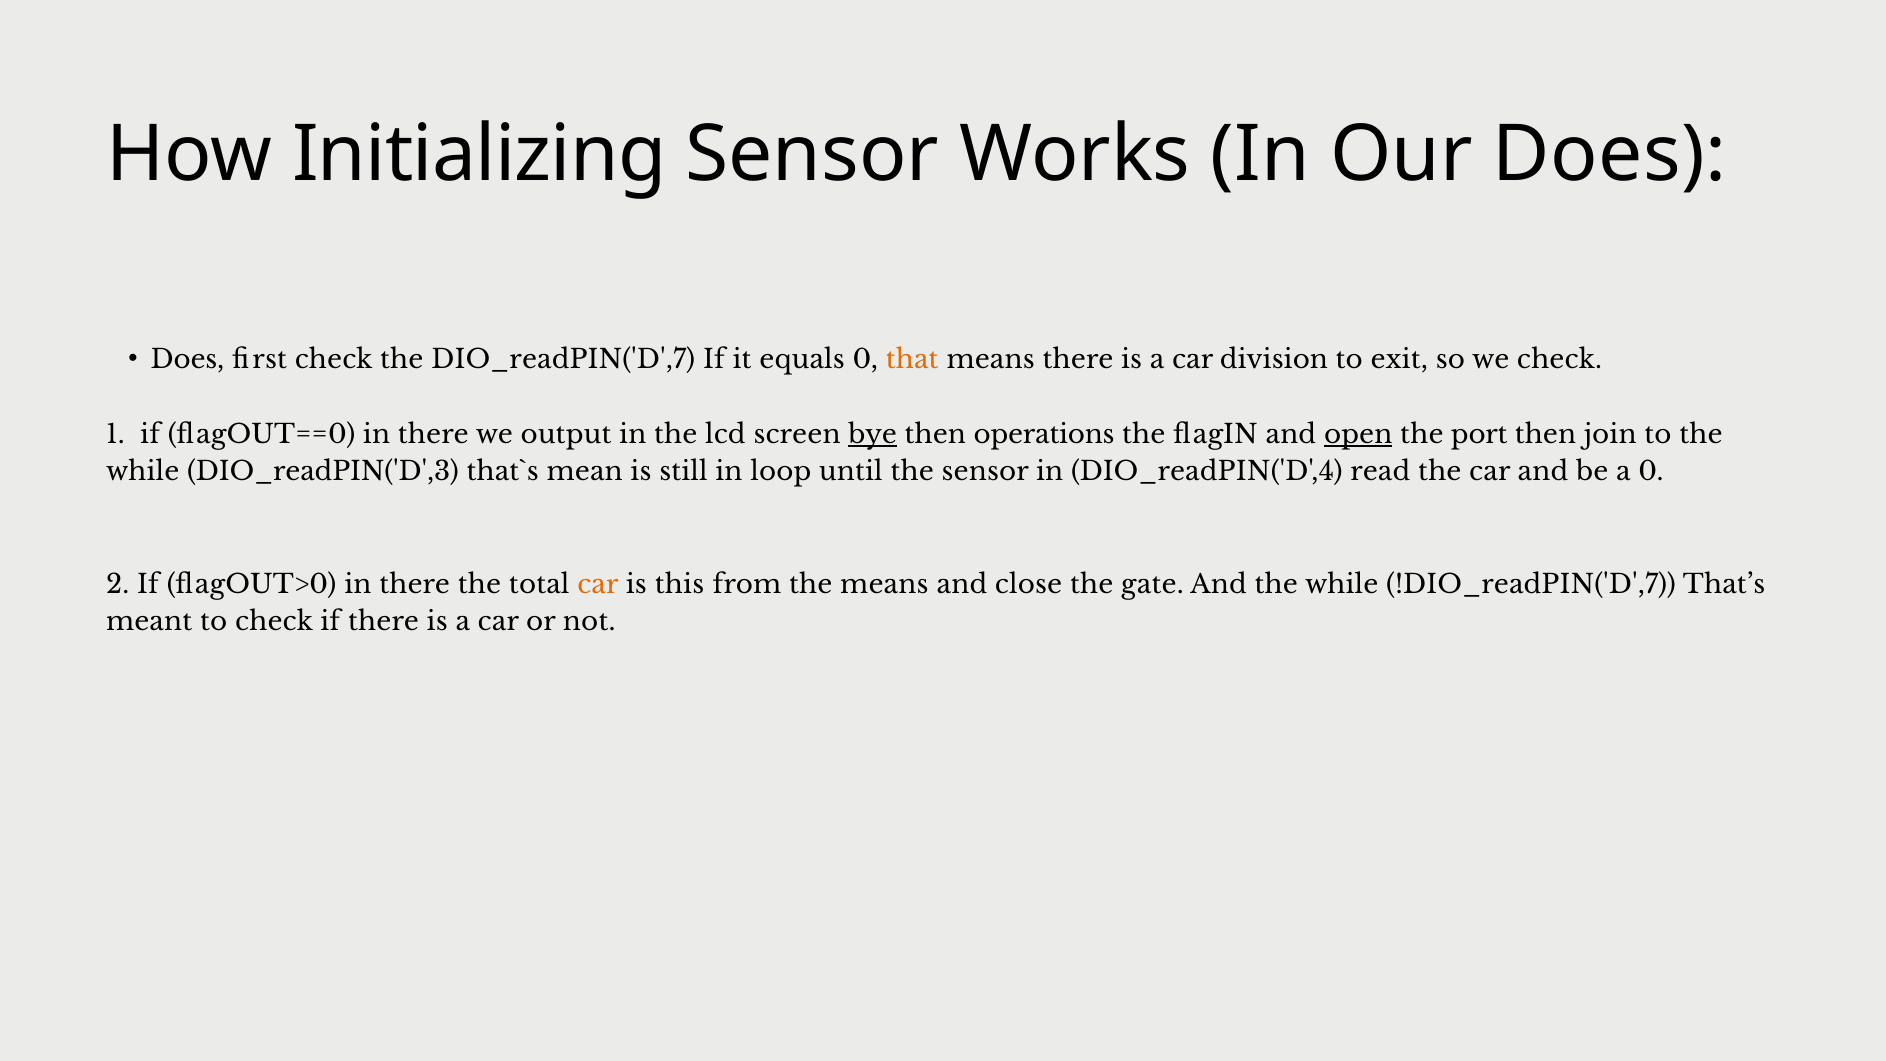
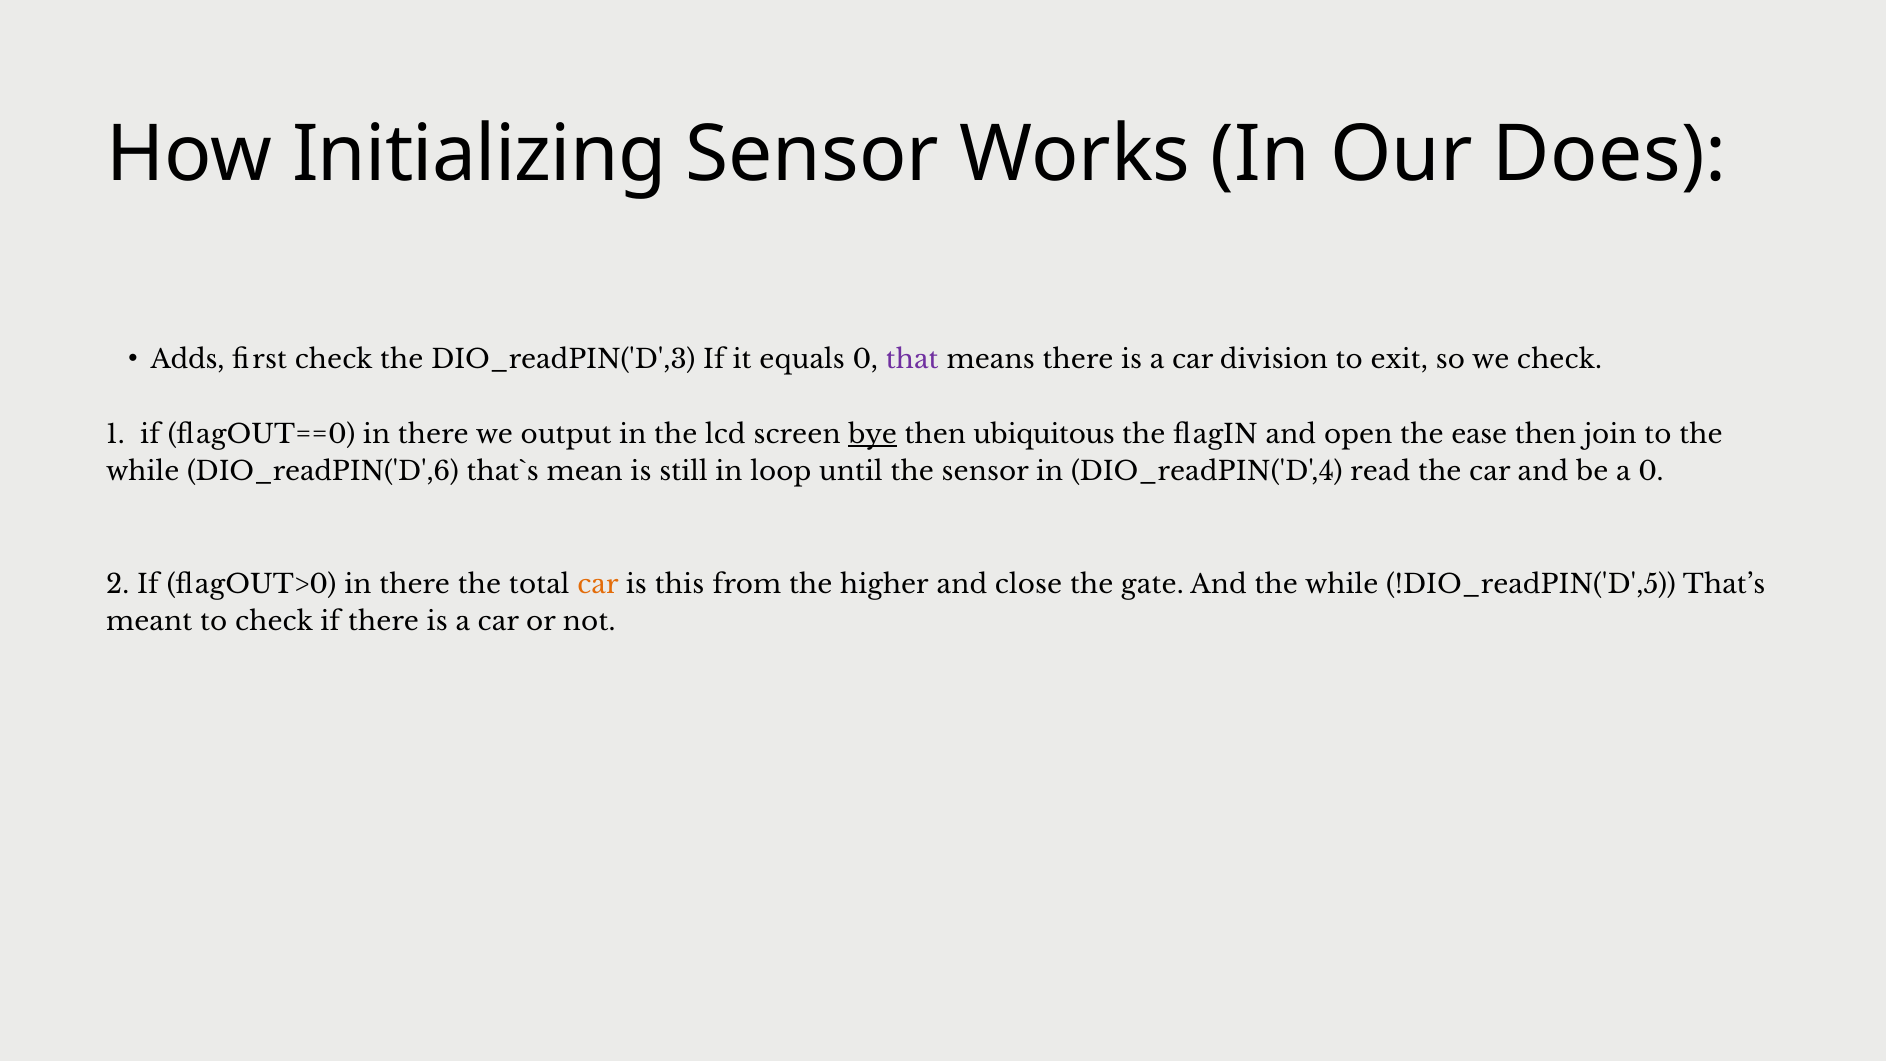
Does at (188, 360): Does -> Adds
DIO_readPIN('D',7: DIO_readPIN('D',7 -> DIO_readPIN('D',3
that colour: orange -> purple
operations: operations -> ubiquitous
open underline: present -> none
port: port -> ease
DIO_readPIN('D',3: DIO_readPIN('D',3 -> DIO_readPIN('D',6
the means: means -> higher
!DIO_readPIN('D',7: !DIO_readPIN('D',7 -> !DIO_readPIN('D',5
